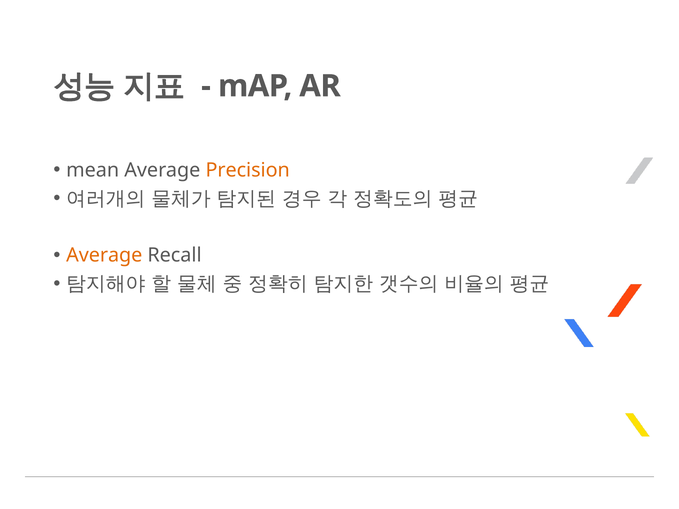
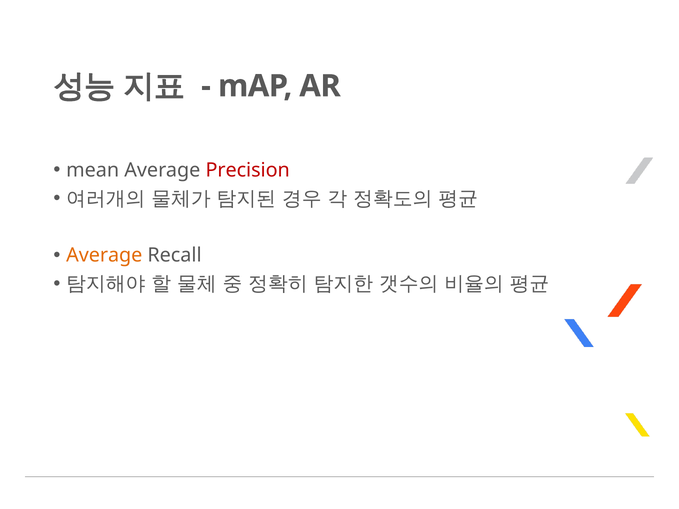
Precision colour: orange -> red
